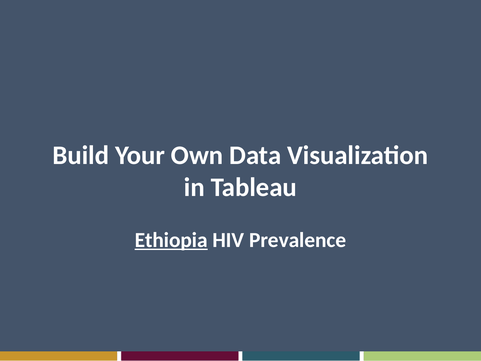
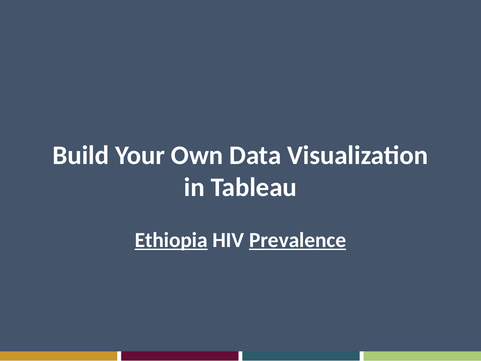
Prevalence underline: none -> present
